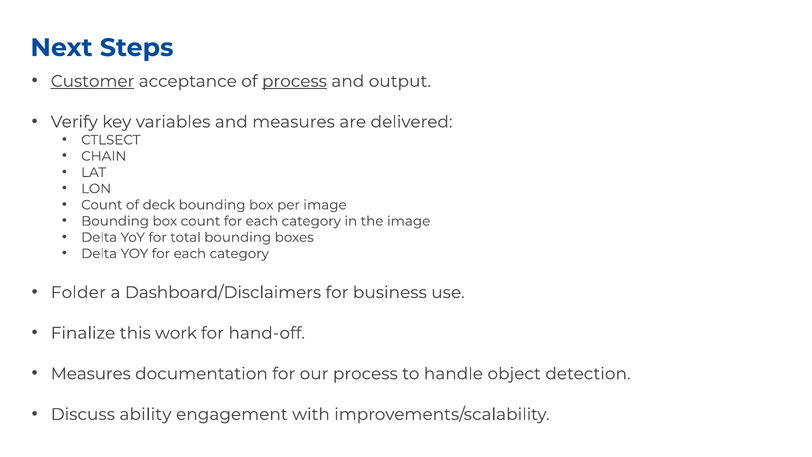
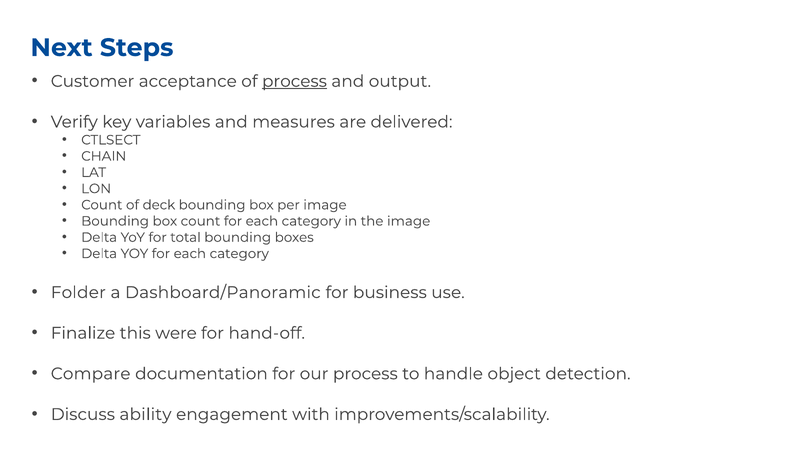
Customer underline: present -> none
Dashboard/Disclaimers: Dashboard/Disclaimers -> Dashboard/Panoramic
work: work -> were
Measures at (91, 374): Measures -> Compare
